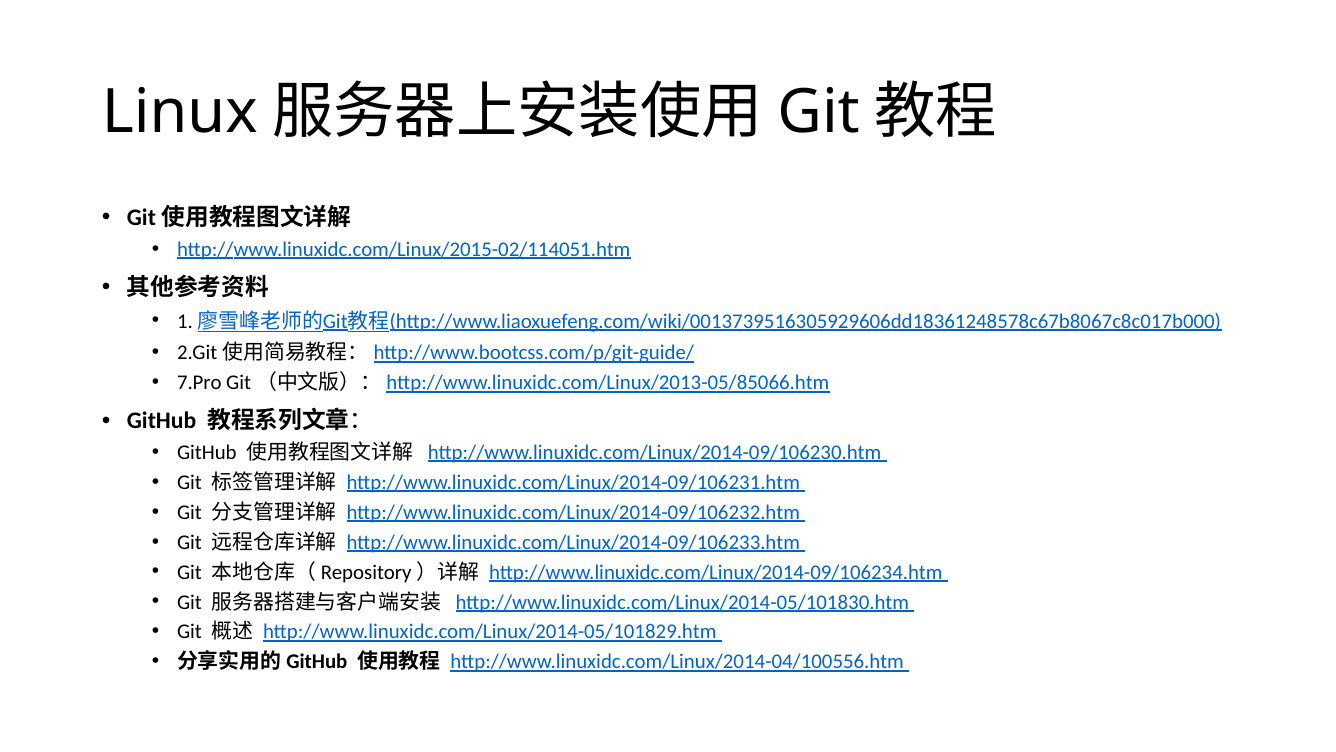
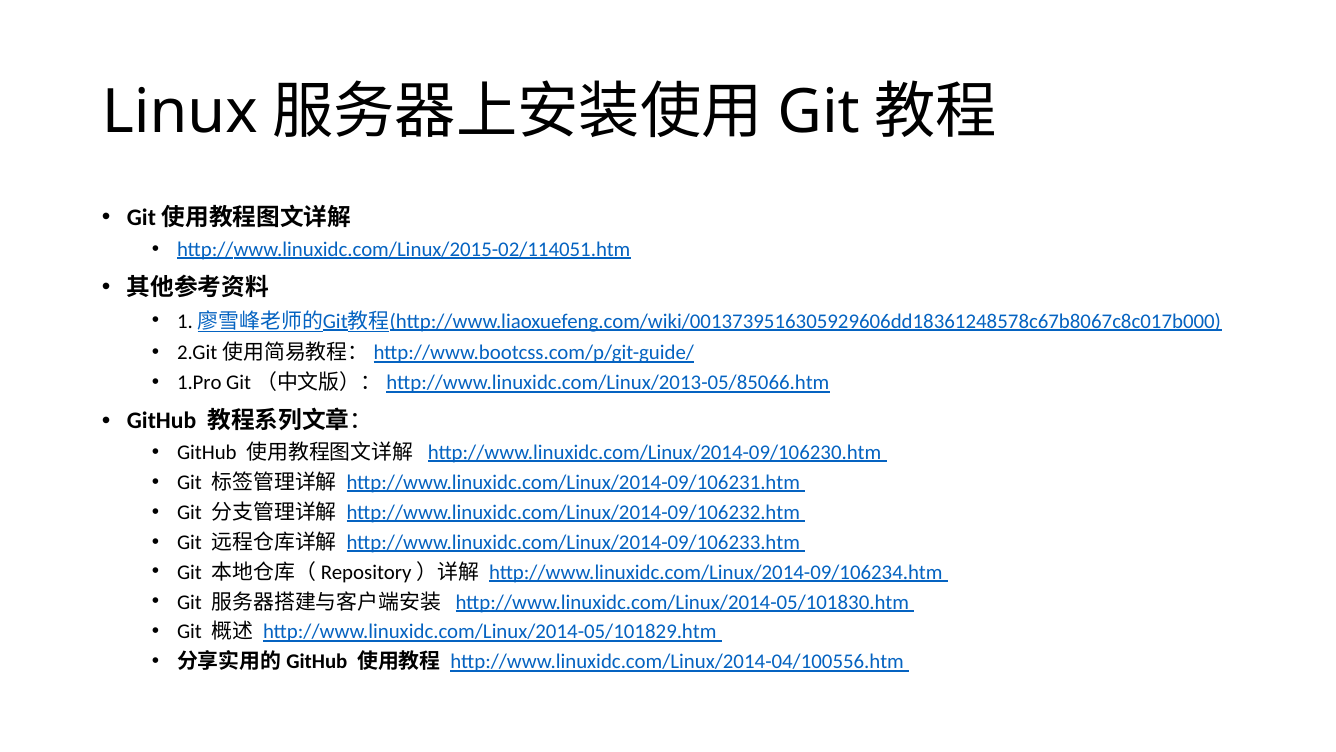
7.Pro: 7.Pro -> 1.Pro
